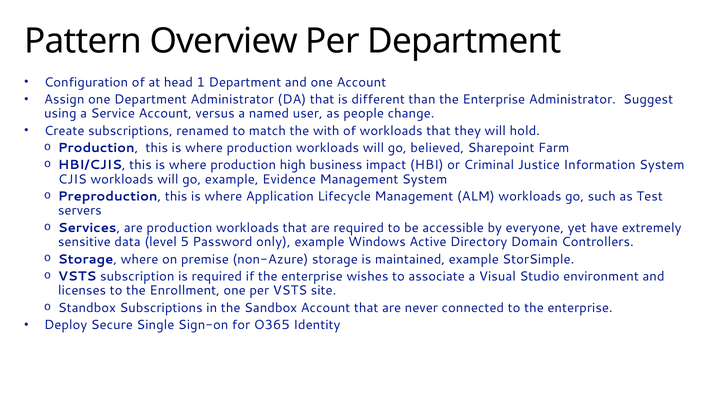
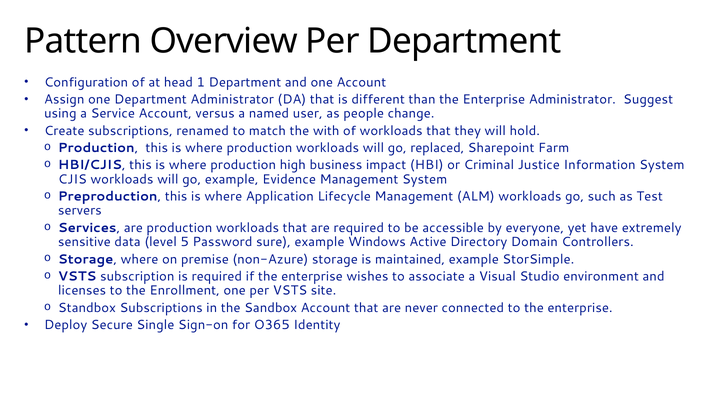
believed: believed -> replaced
only: only -> sure
